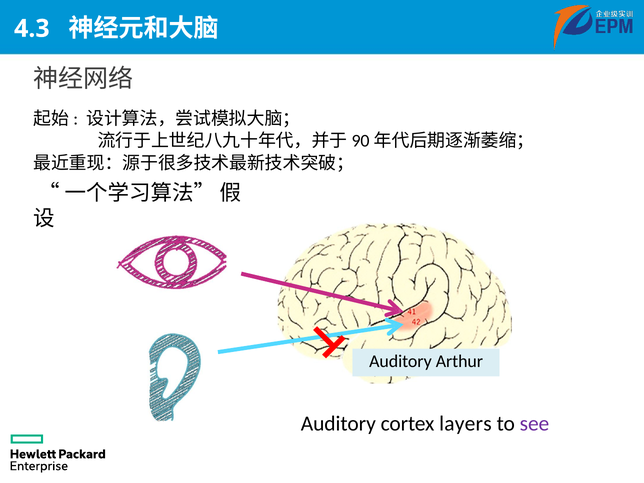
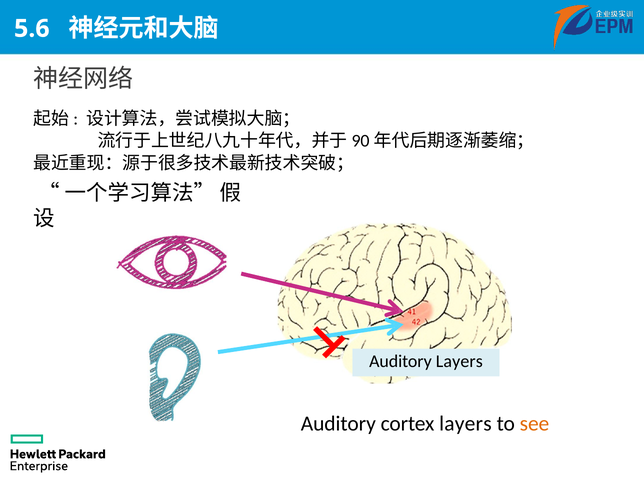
4.3: 4.3 -> 5.6
Auditory Arthur: Arthur -> Layers
see colour: purple -> orange
